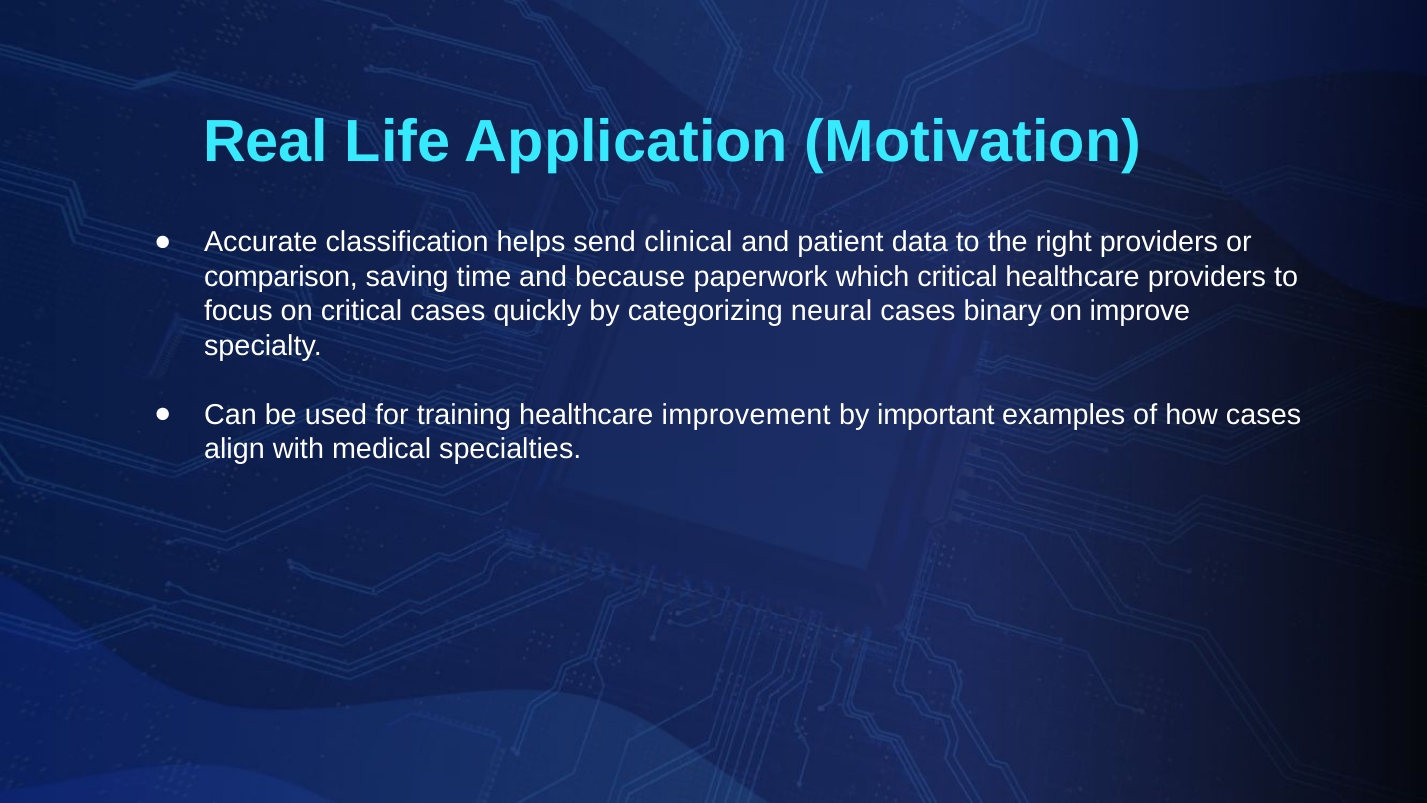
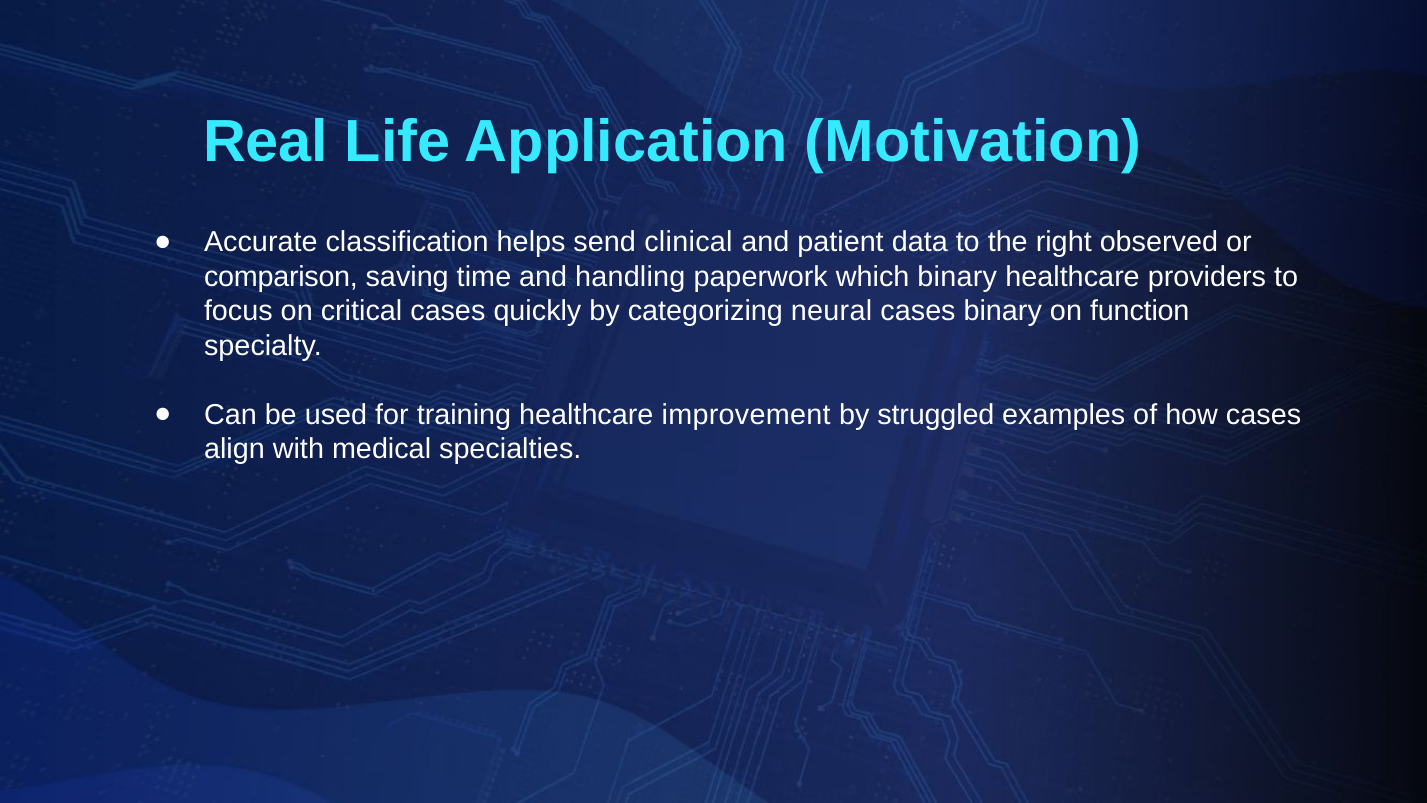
right providers: providers -> observed
because: because -> handling
which critical: critical -> binary
improve: improve -> function
important: important -> struggled
